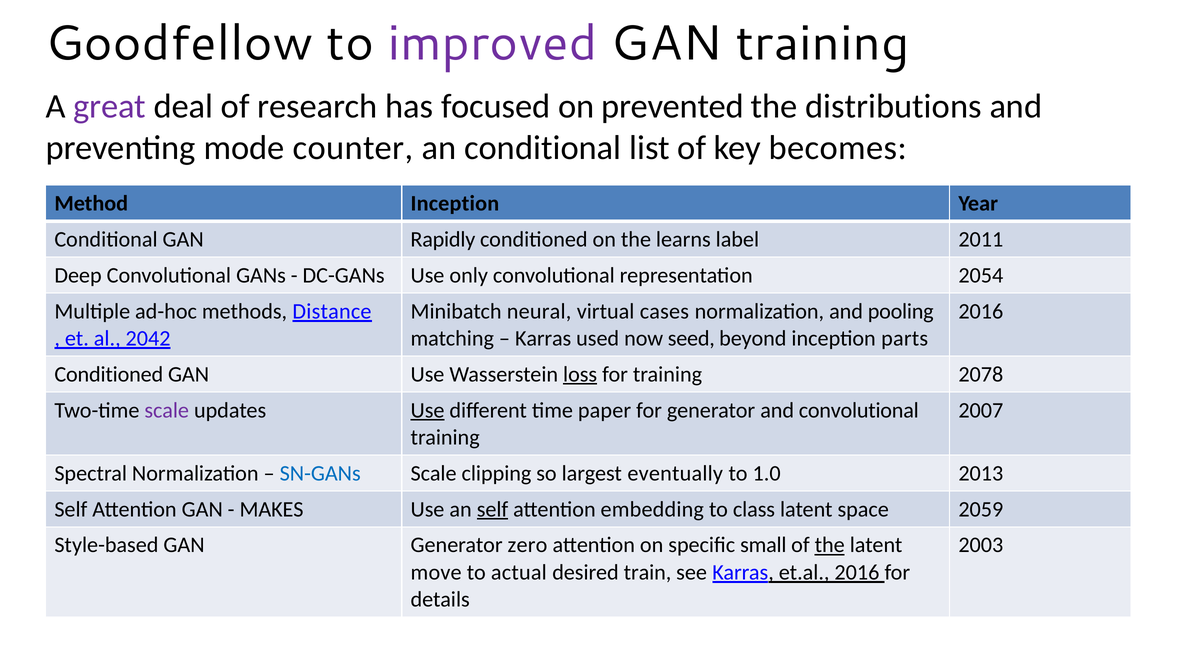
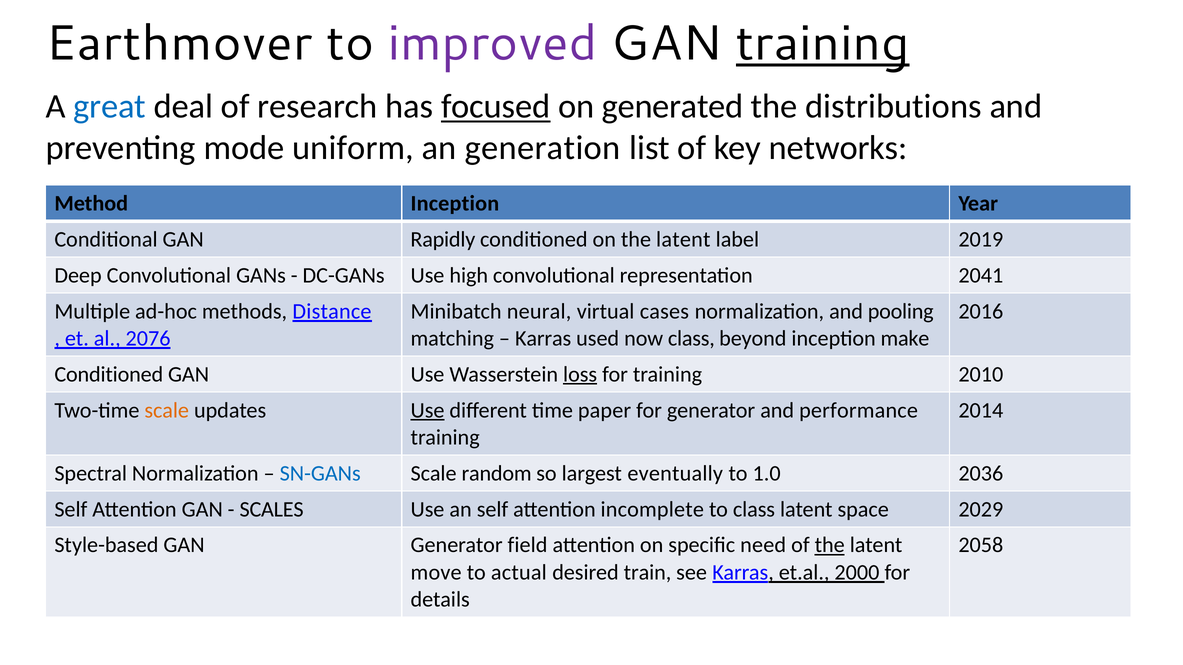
Goodfellow: Goodfellow -> Earthmover
training at (823, 44) underline: none -> present
great colour: purple -> blue
focused underline: none -> present
prevented: prevented -> generated
counter: counter -> uniform
an conditional: conditional -> generation
becomes: becomes -> networks
on the learns: learns -> latent
2011: 2011 -> 2019
only: only -> high
2054: 2054 -> 2041
2042: 2042 -> 2076
now seed: seed -> class
parts: parts -> make
2078: 2078 -> 2010
scale at (167, 411) colour: purple -> orange
and convolutional: convolutional -> performance
2007: 2007 -> 2014
clipping: clipping -> random
2013: 2013 -> 2036
MAKES: MAKES -> SCALES
self at (492, 510) underline: present -> none
embedding: embedding -> incomplete
2059: 2059 -> 2029
zero: zero -> field
small: small -> need
2003: 2003 -> 2058
et.al 2016: 2016 -> 2000
